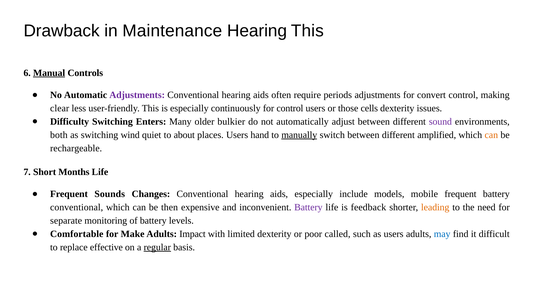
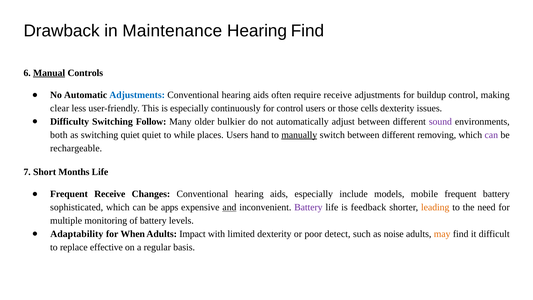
Hearing This: This -> Find
Adjustments at (137, 95) colour: purple -> blue
require periods: periods -> receive
convert: convert -> buildup
Enters: Enters -> Follow
switching wind: wind -> quiet
about: about -> while
amplified: amplified -> removing
can at (491, 135) colour: orange -> purple
Frequent Sounds: Sounds -> Receive
conventional at (77, 207): conventional -> sophisticated
then: then -> apps
and underline: none -> present
separate: separate -> multiple
Comfortable: Comfortable -> Adaptability
Make: Make -> When
called: called -> detect
as users: users -> noise
may colour: blue -> orange
regular underline: present -> none
